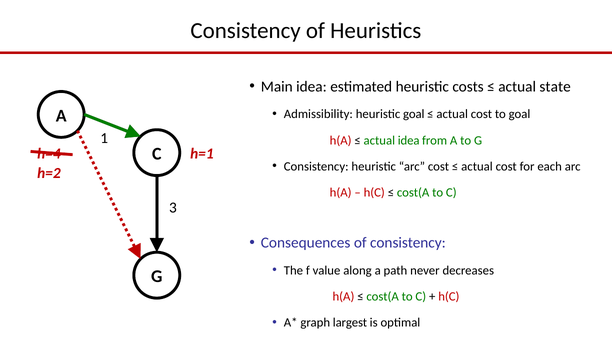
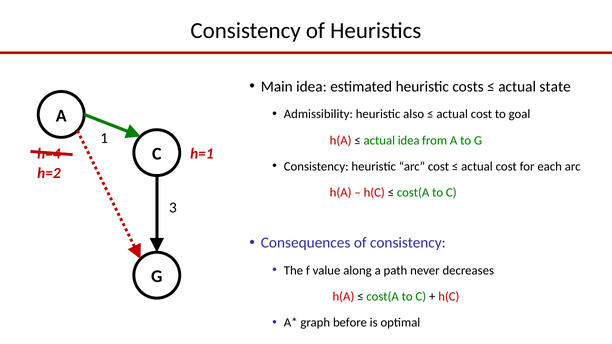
heuristic goal: goal -> also
largest: largest -> before
